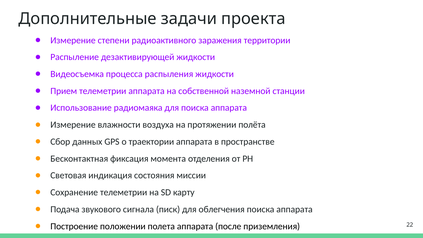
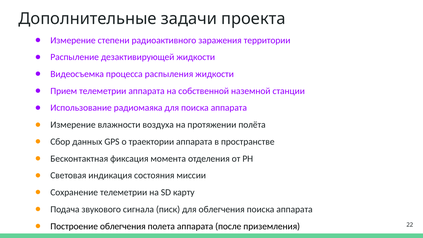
Построение положении: положении -> облегчения
